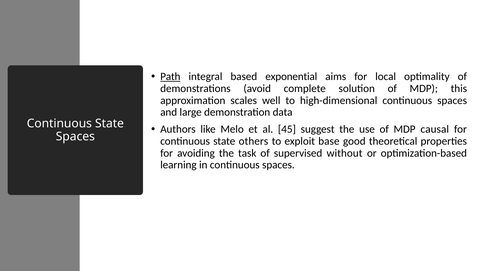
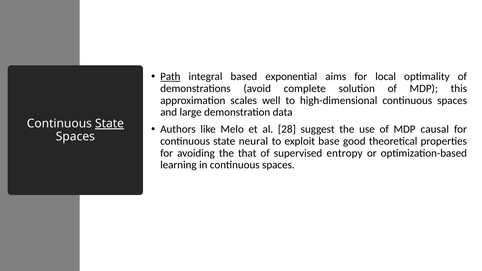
State at (109, 124) underline: none -> present
45: 45 -> 28
others: others -> neural
task: task -> that
without: without -> entropy
